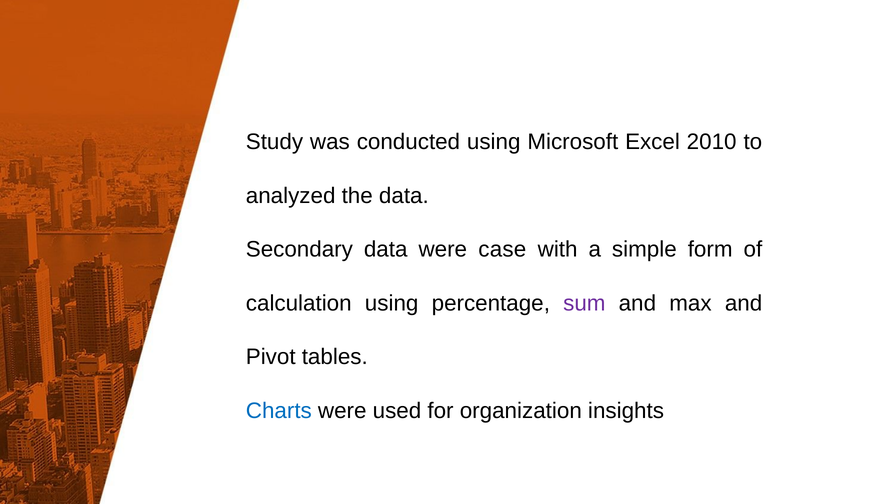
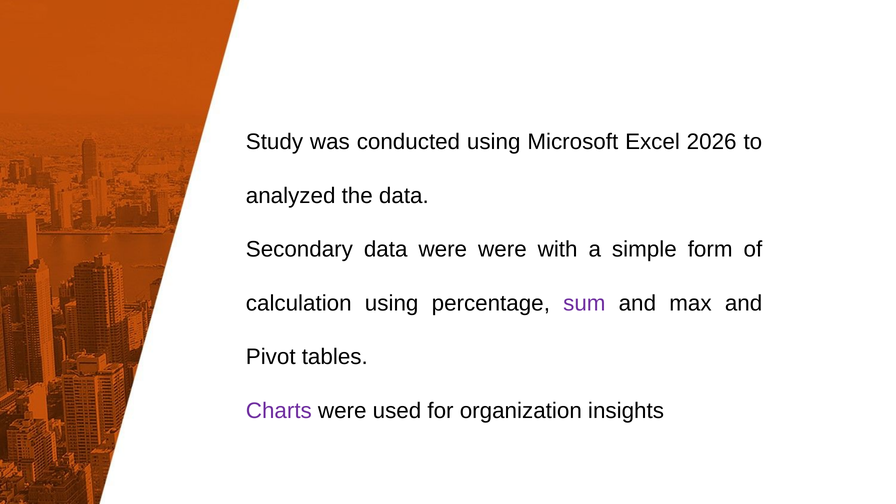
2010: 2010 -> 2026
were case: case -> were
Charts colour: blue -> purple
